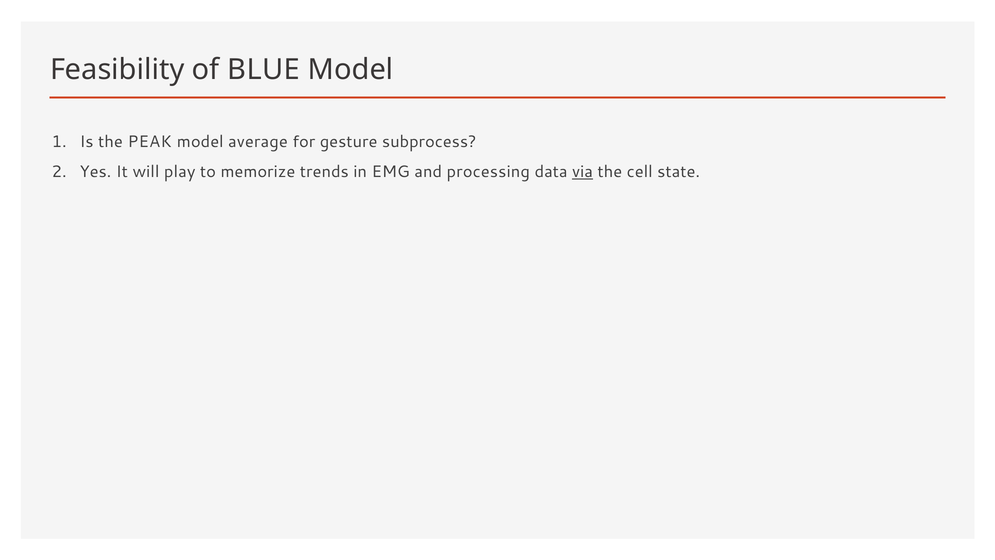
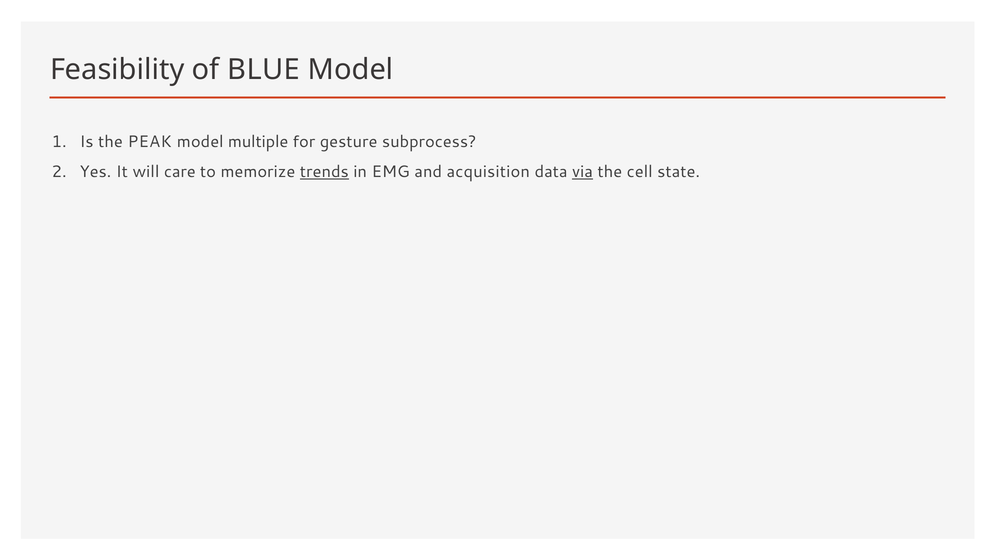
average: average -> multiple
play: play -> care
trends underline: none -> present
processing: processing -> acquisition
